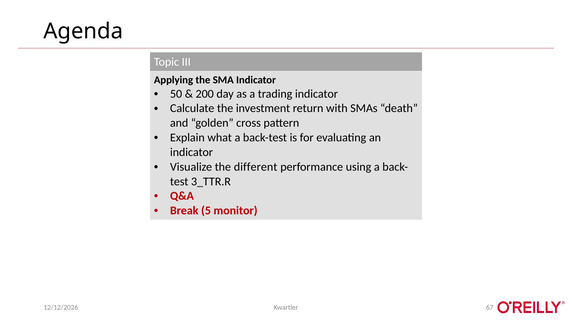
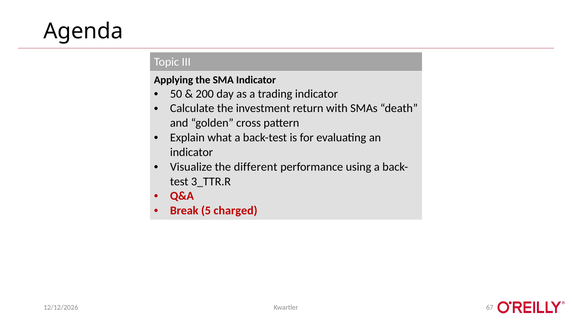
monitor: monitor -> charged
